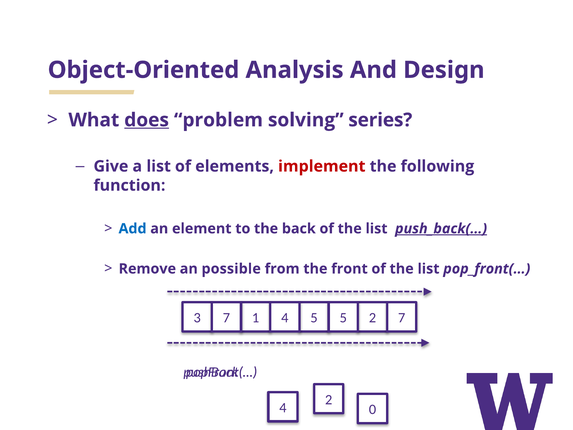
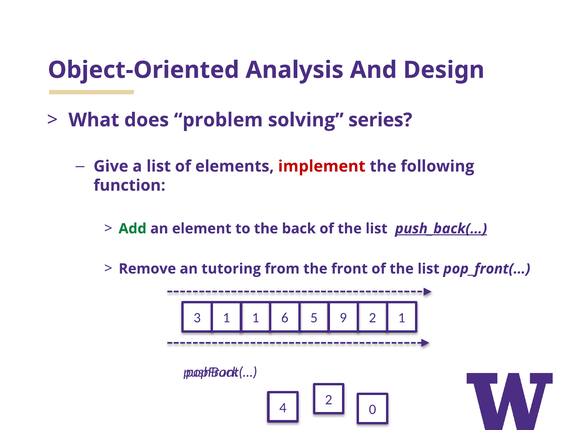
does underline: present -> none
Add colour: blue -> green
possible: possible -> tutoring
3 7: 7 -> 1
1 4: 4 -> 6
5 5: 5 -> 9
2 7: 7 -> 1
